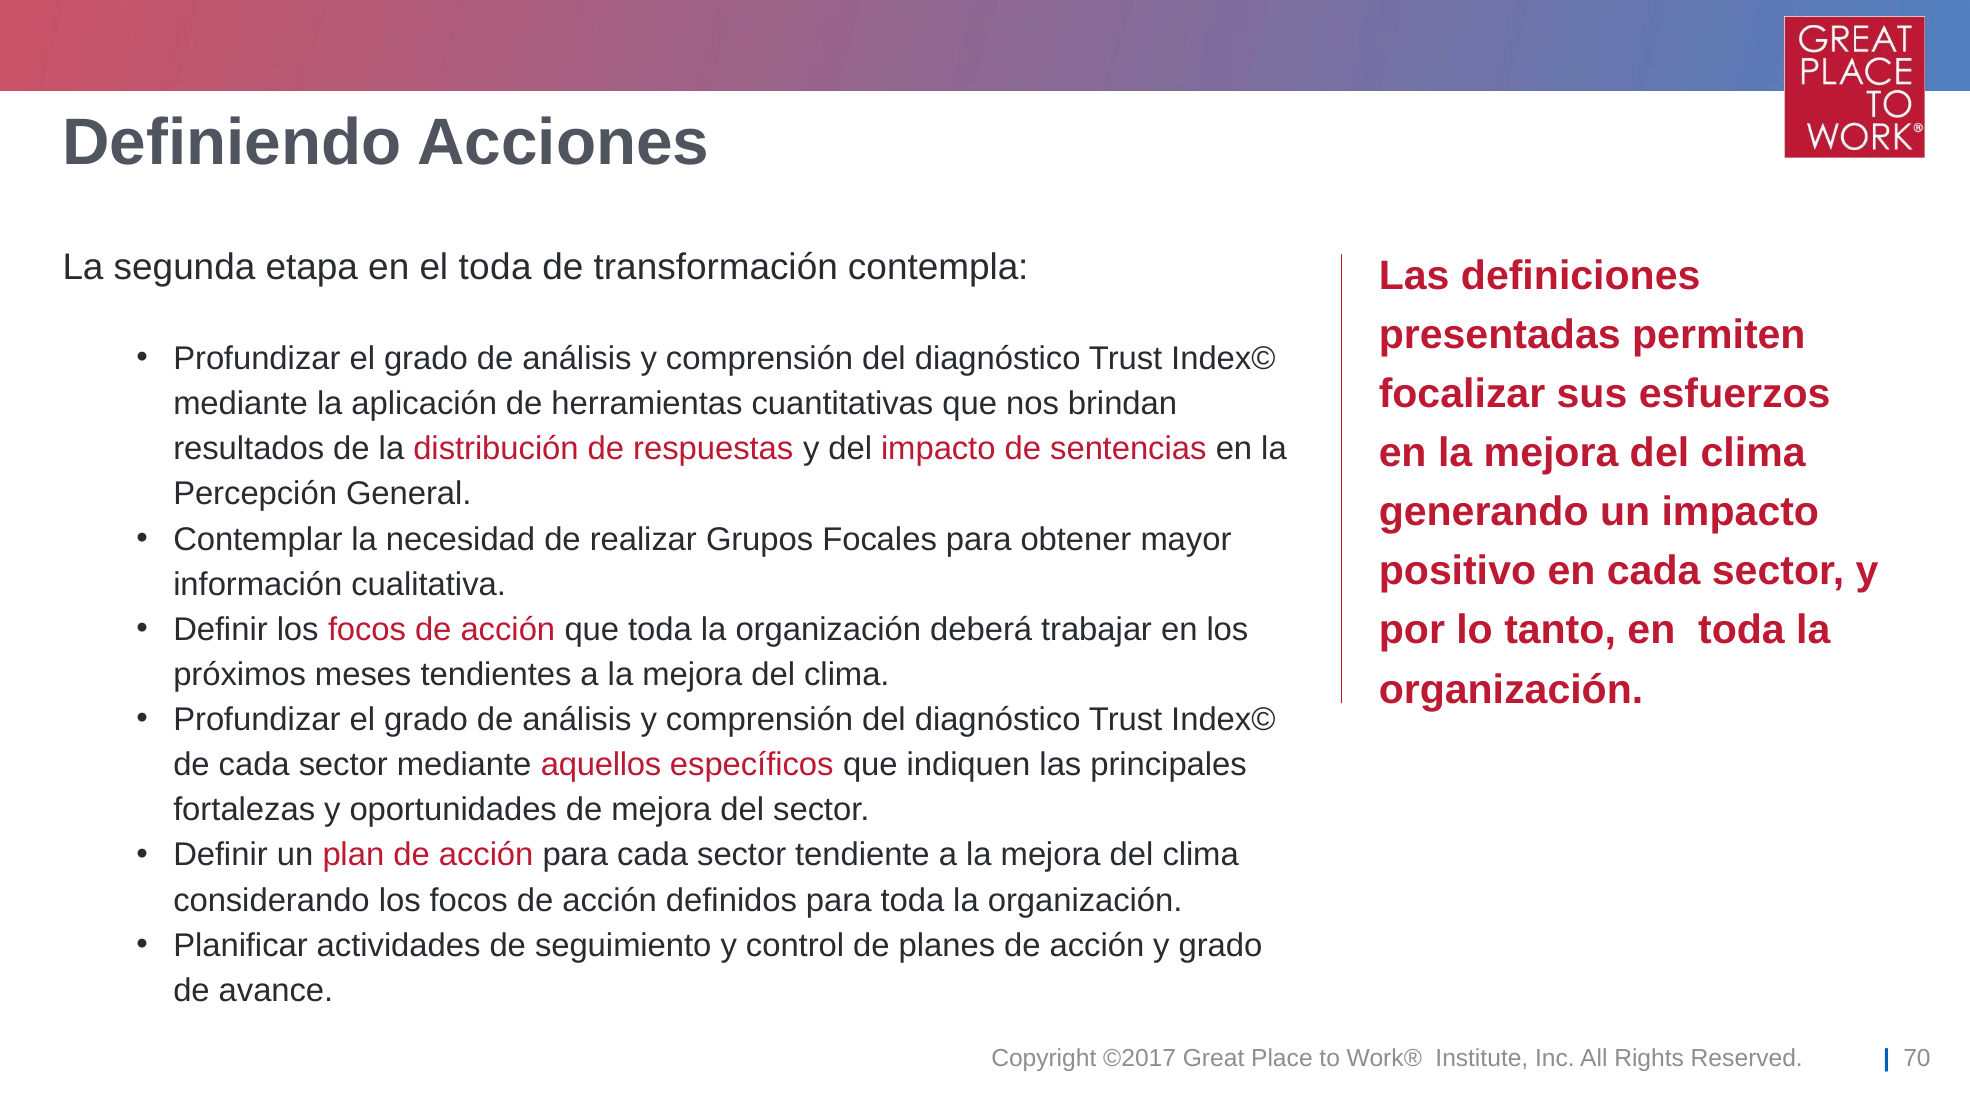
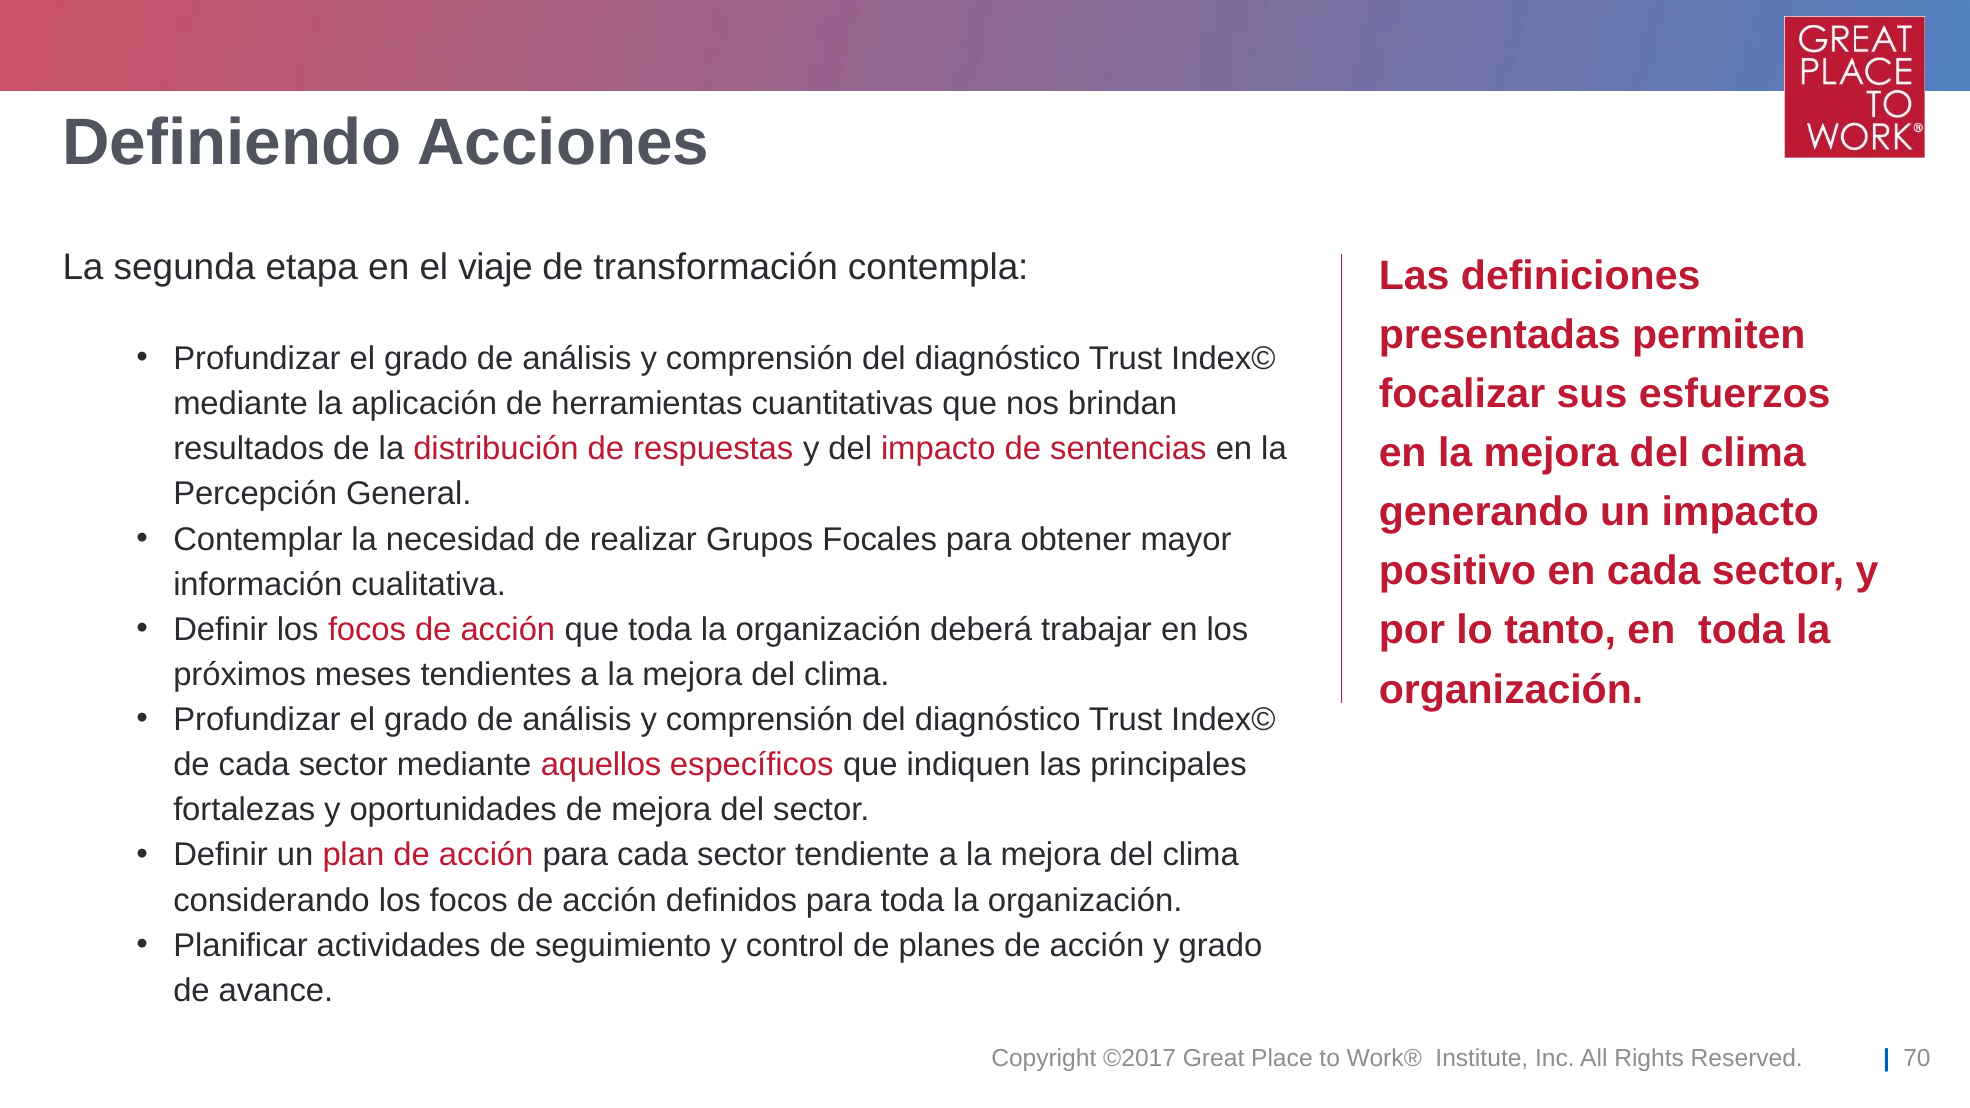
el toda: toda -> viaje
